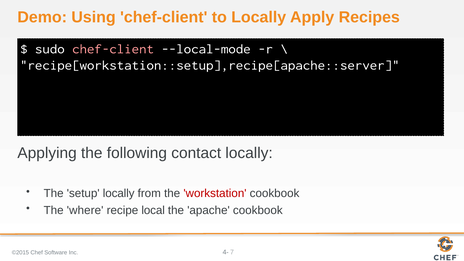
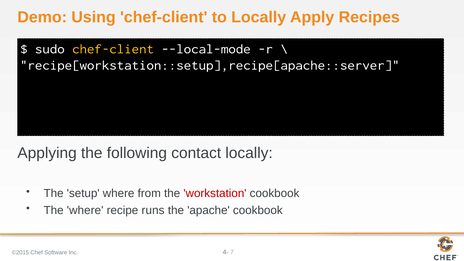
chef-client at (113, 49) colour: pink -> yellow
setup locally: locally -> where
local: local -> runs
